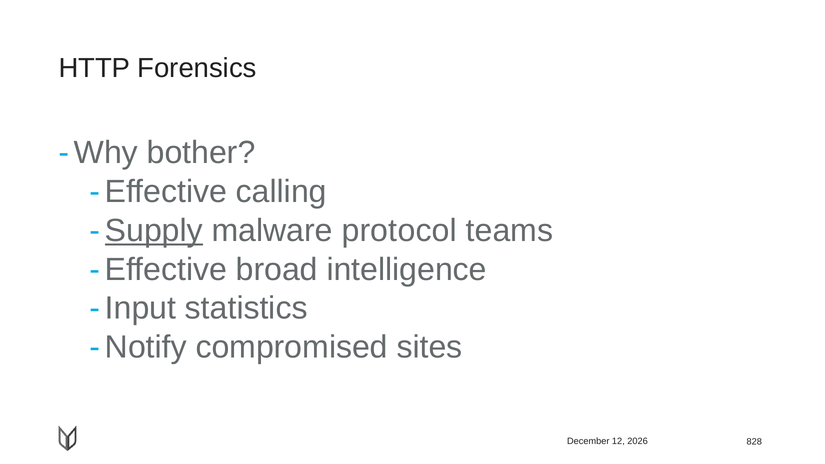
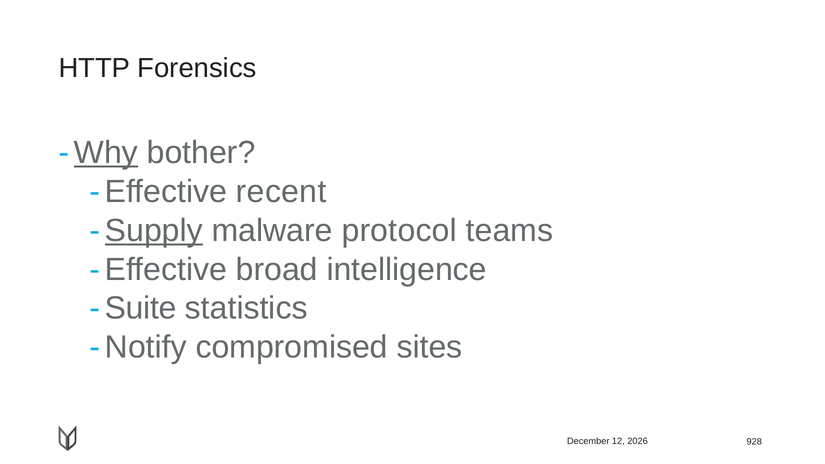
Why underline: none -> present
calling: calling -> recent
Input: Input -> Suite
828: 828 -> 928
